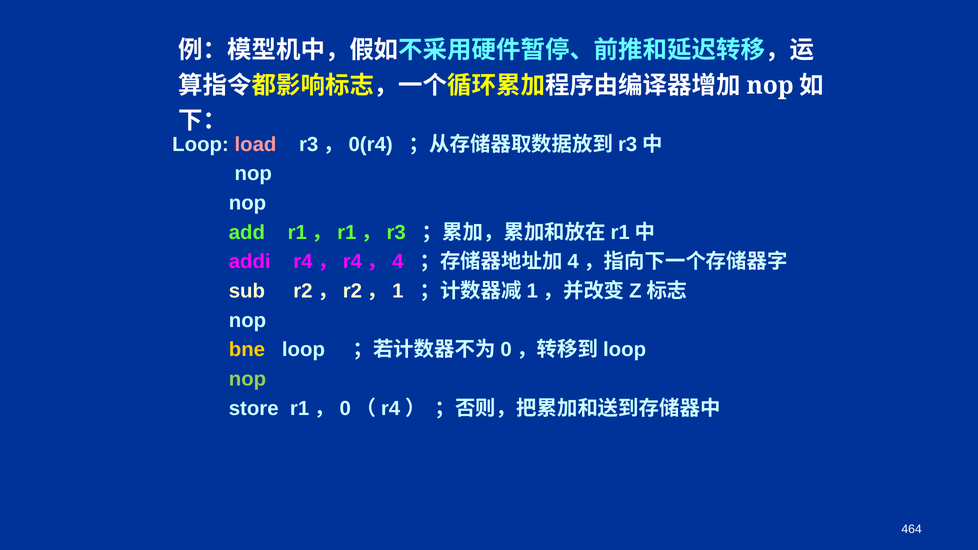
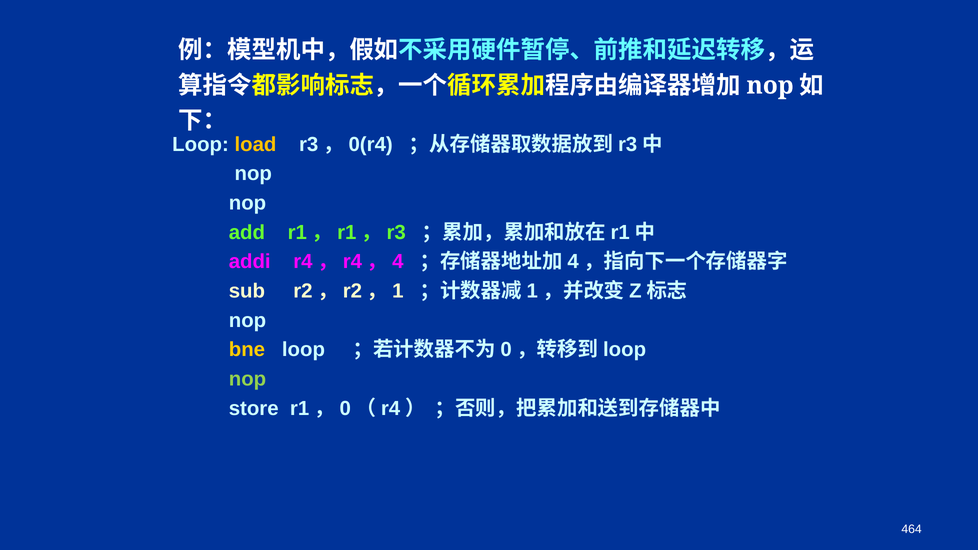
load colour: pink -> yellow
